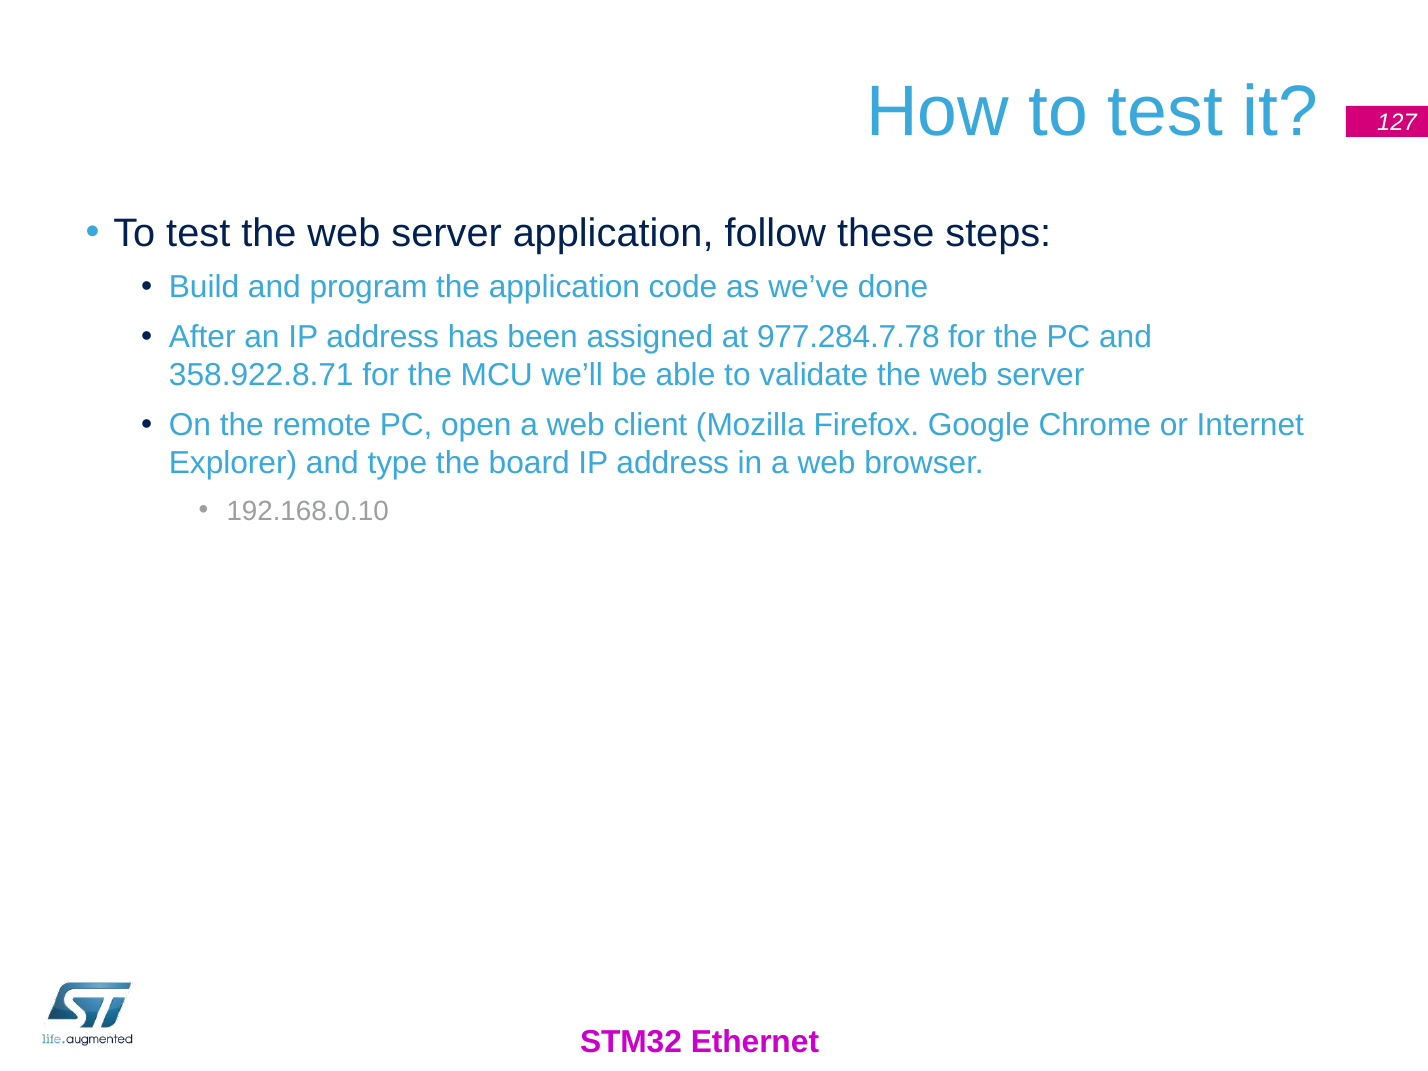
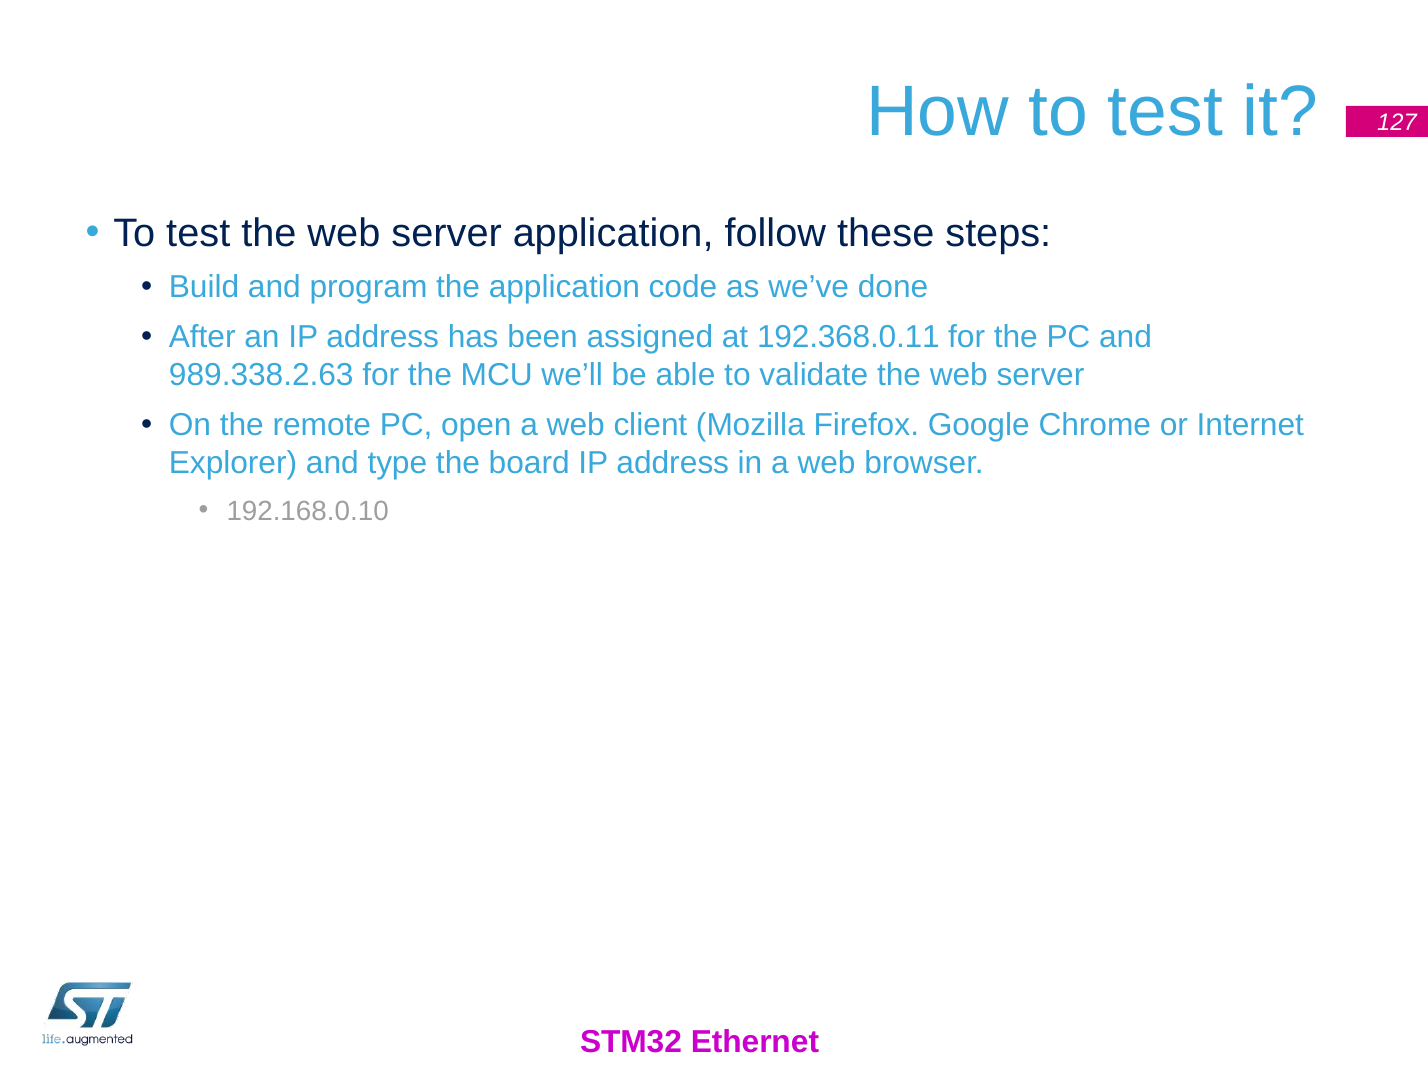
977.284.7.78: 977.284.7.78 -> 192.368.0.11
358.922.8.71: 358.922.8.71 -> 989.338.2.63
